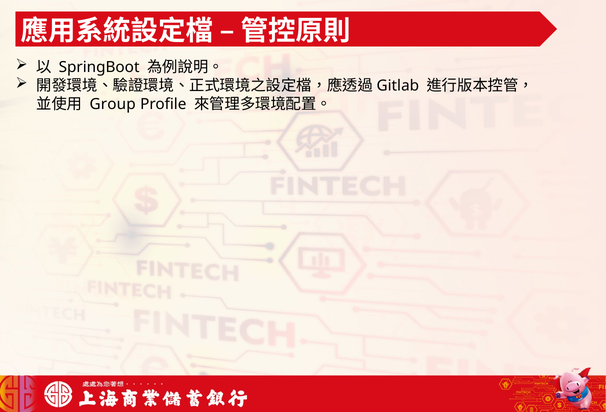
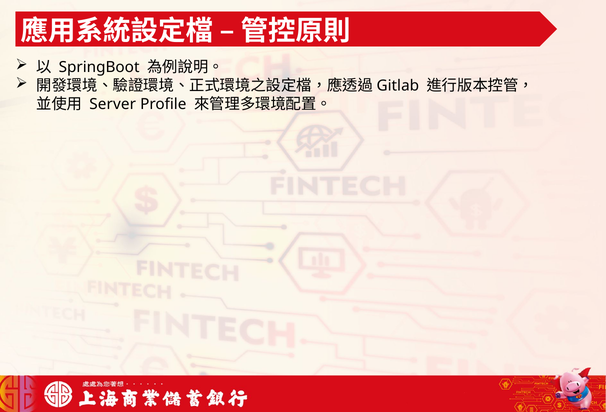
Group: Group -> Server
